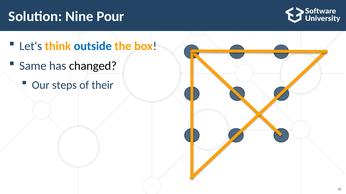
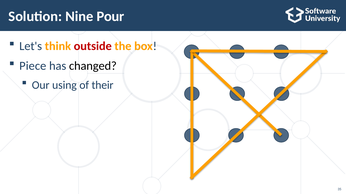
outside colour: blue -> red
Same: Same -> Piece
steps: steps -> using
